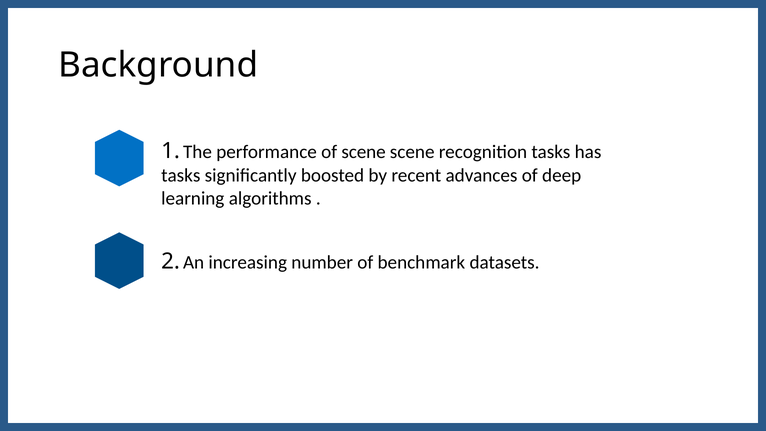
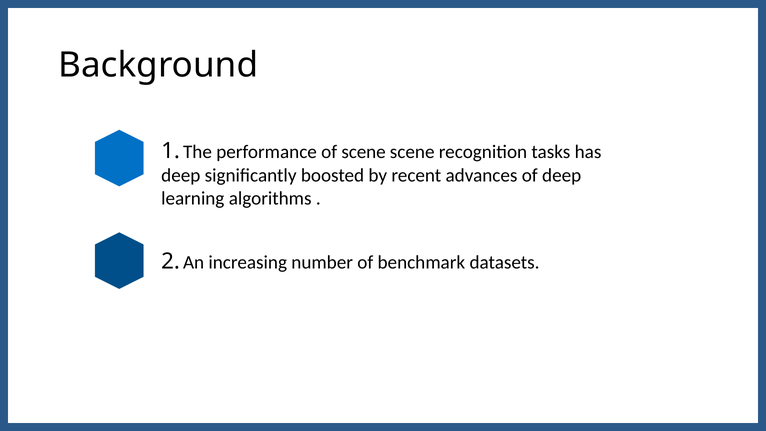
tasks at (181, 176): tasks -> deep
